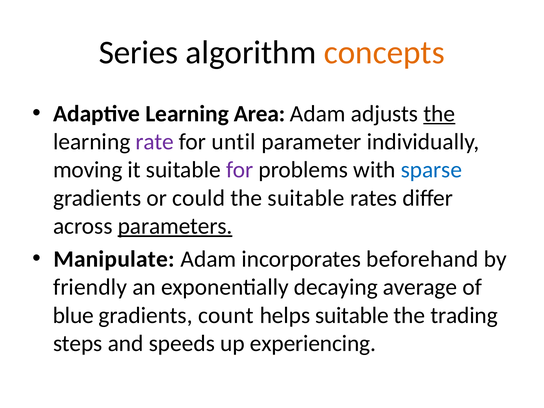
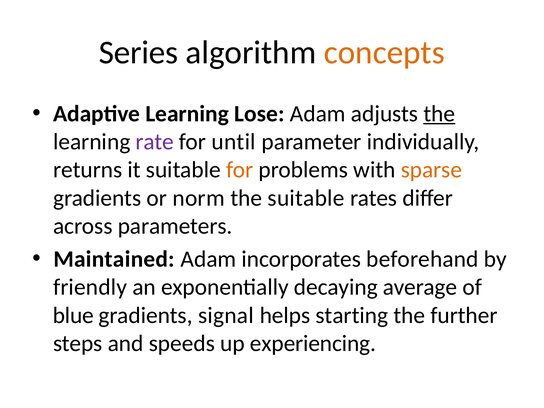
Area: Area -> Lose
moving: moving -> returns
for at (240, 170) colour: purple -> orange
sparse colour: blue -> orange
could: could -> norm
parameters underline: present -> none
Manipulate: Manipulate -> Maintained
count: count -> signal
helps suitable: suitable -> starting
trading: trading -> further
